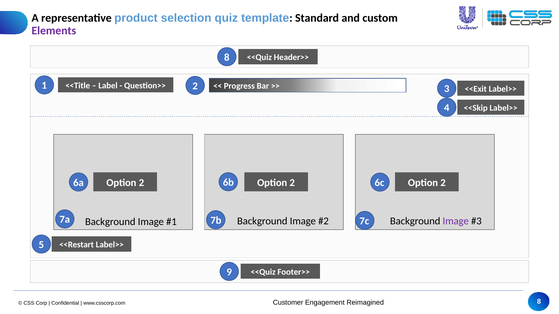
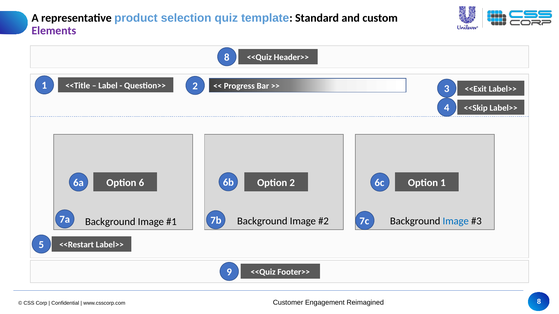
2 at (141, 183): 2 -> 6
2 at (443, 183): 2 -> 1
Image at (456, 221) colour: purple -> blue
